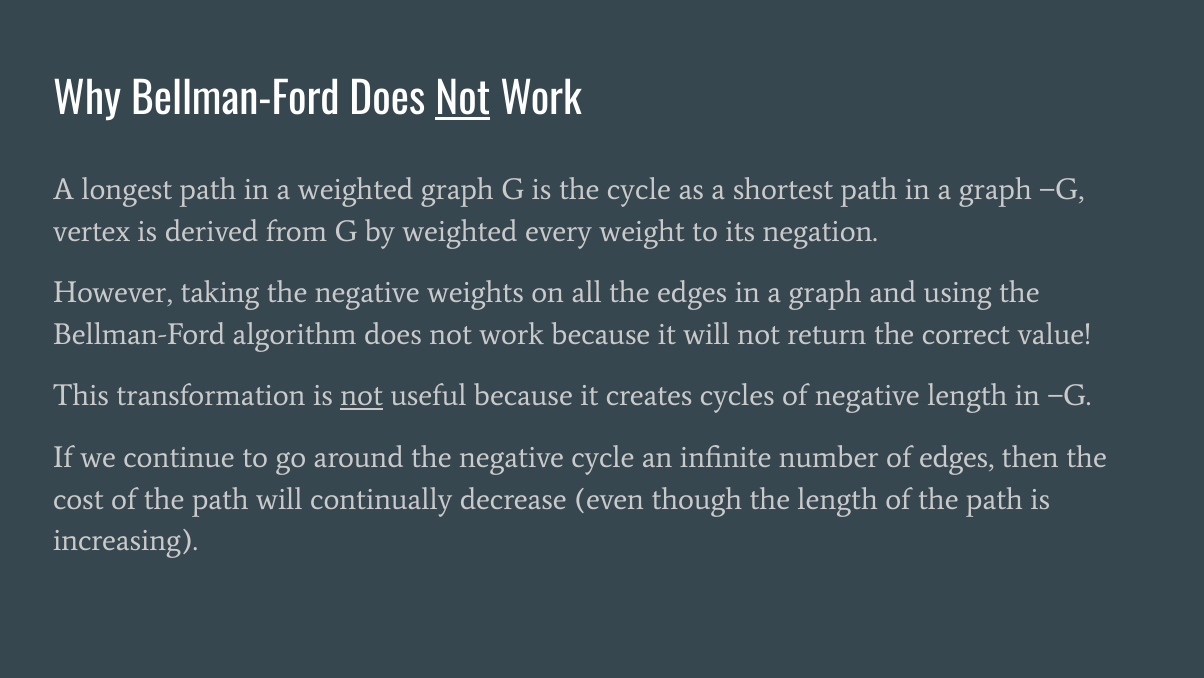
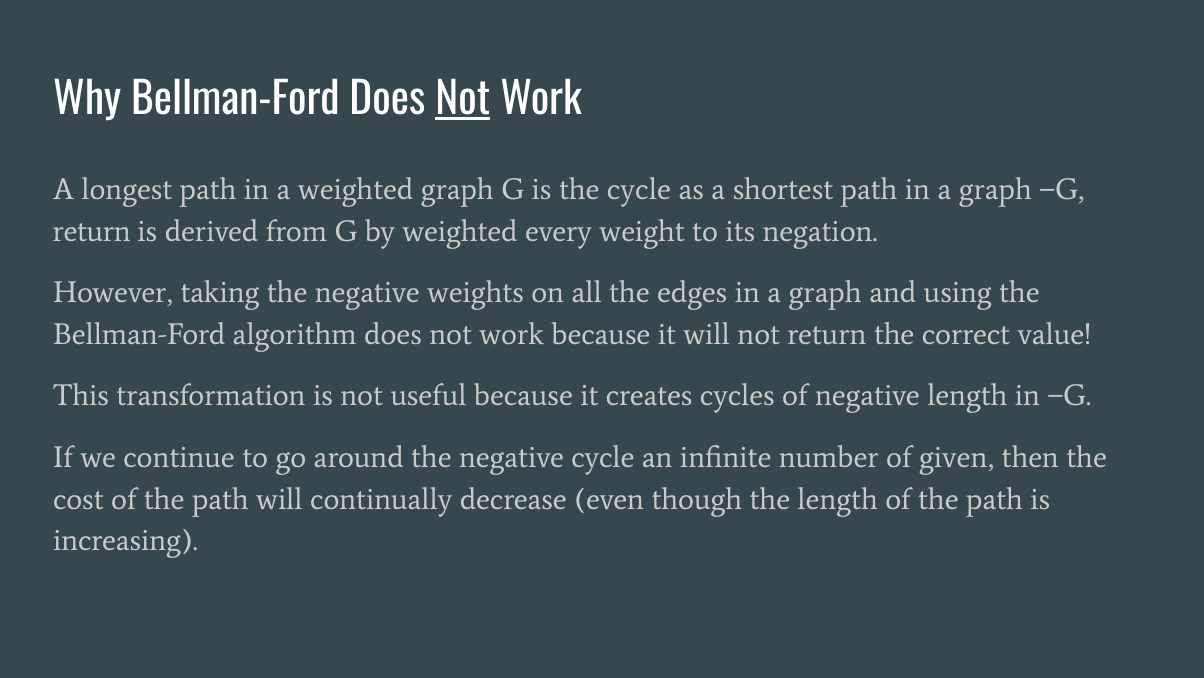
vertex at (92, 231): vertex -> return
not at (362, 396) underline: present -> none
of edges: edges -> given
